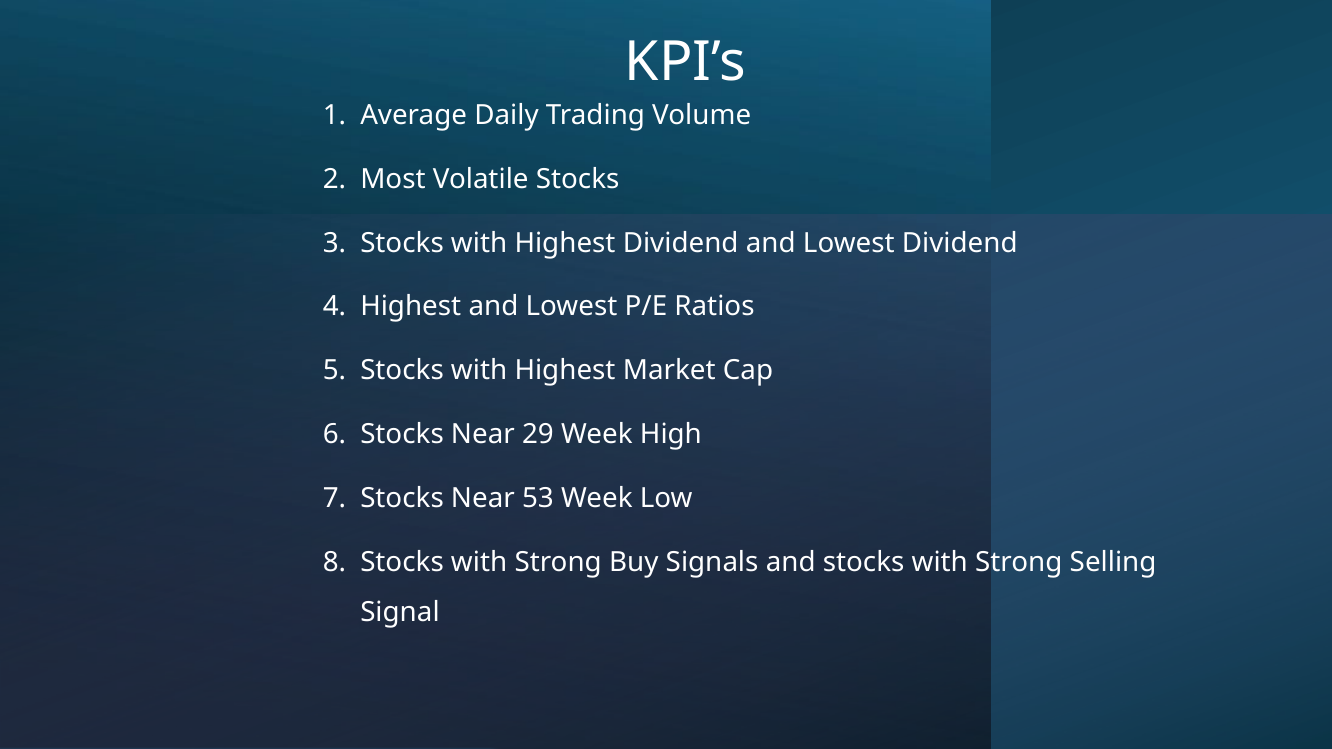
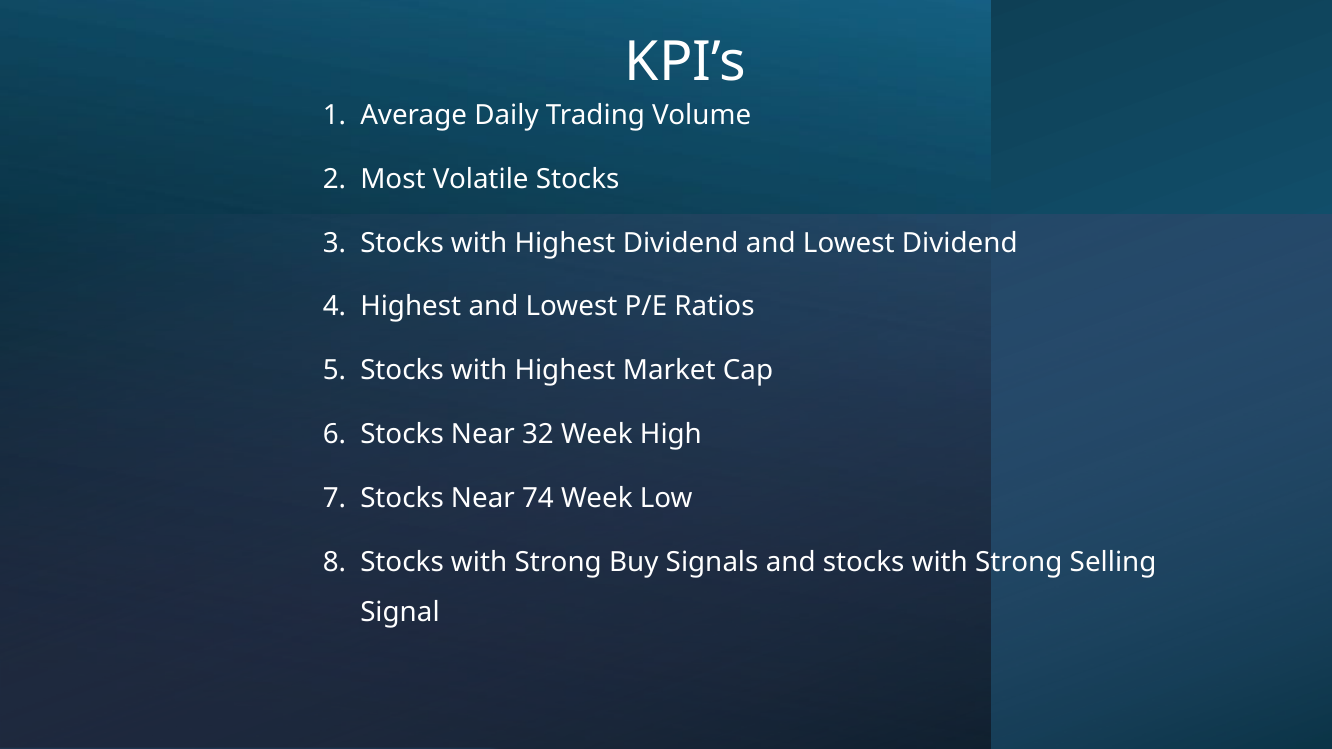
29: 29 -> 32
53: 53 -> 74
